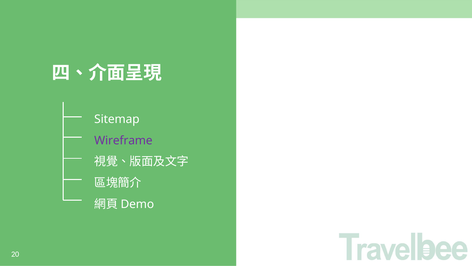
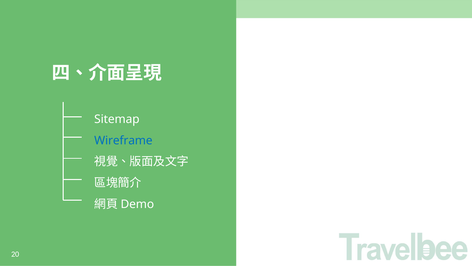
Wireframe colour: purple -> blue
